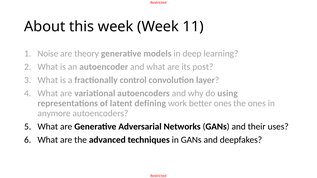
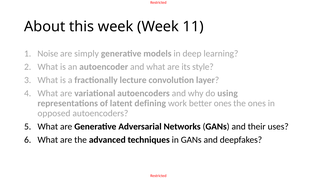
theory: theory -> simply
post: post -> style
control: control -> lecture
anymore: anymore -> opposed
